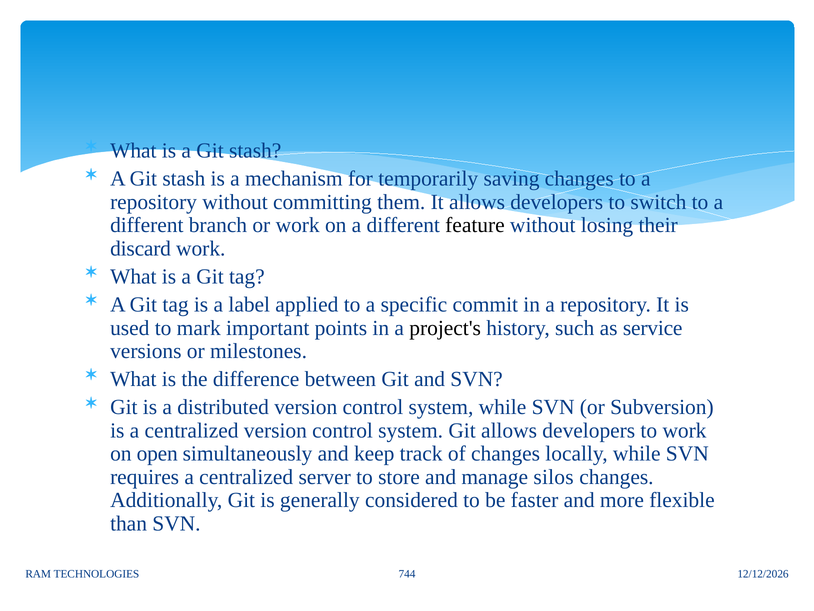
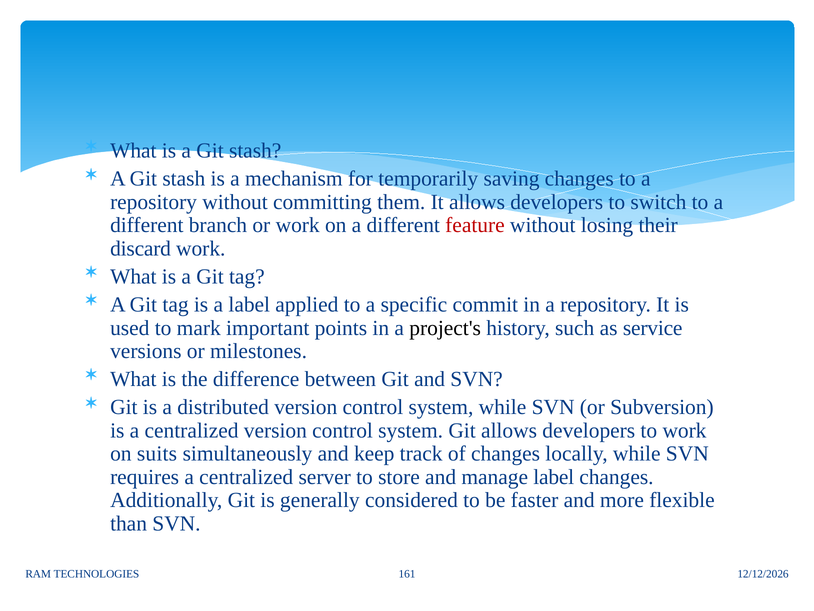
feature colour: black -> red
open: open -> suits
manage silos: silos -> label
744: 744 -> 161
